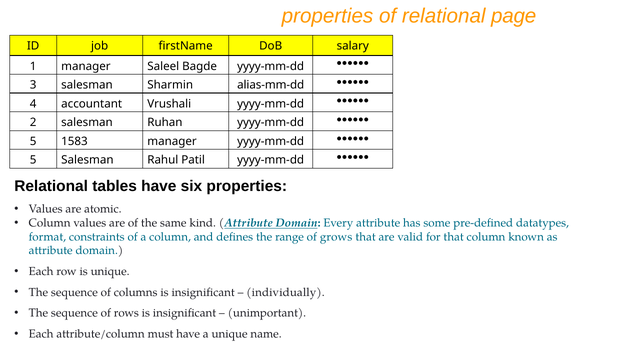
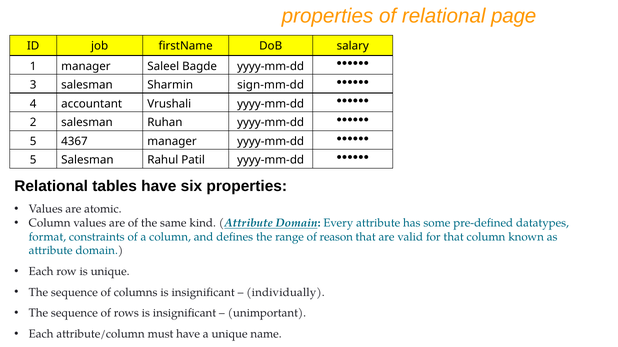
alias-mm-dd: alias-mm-dd -> sign-mm-dd
1583: 1583 -> 4367
grows: grows -> reason
